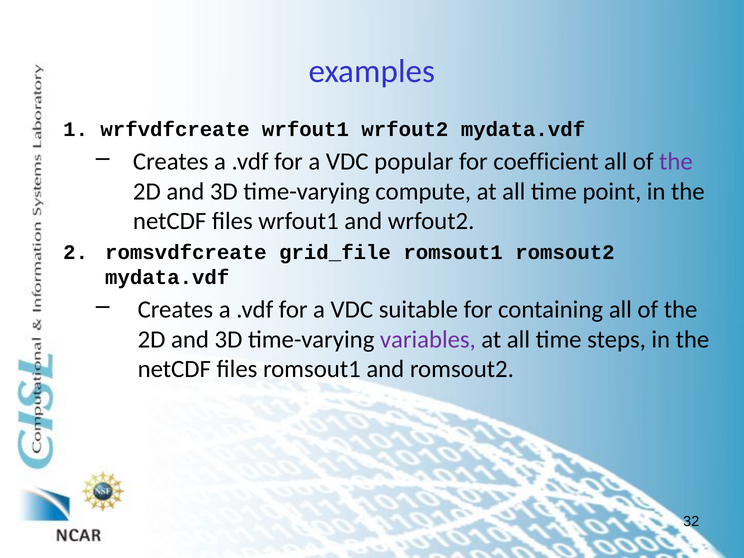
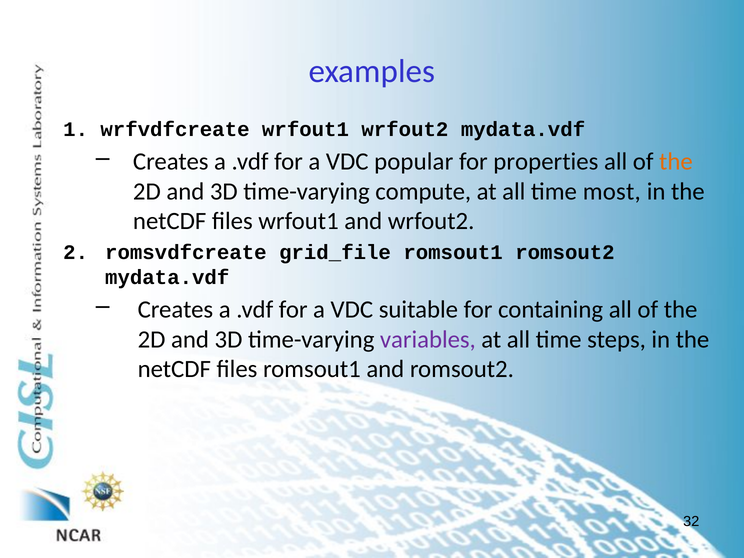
coefficient: coefficient -> properties
the at (676, 162) colour: purple -> orange
point: point -> most
